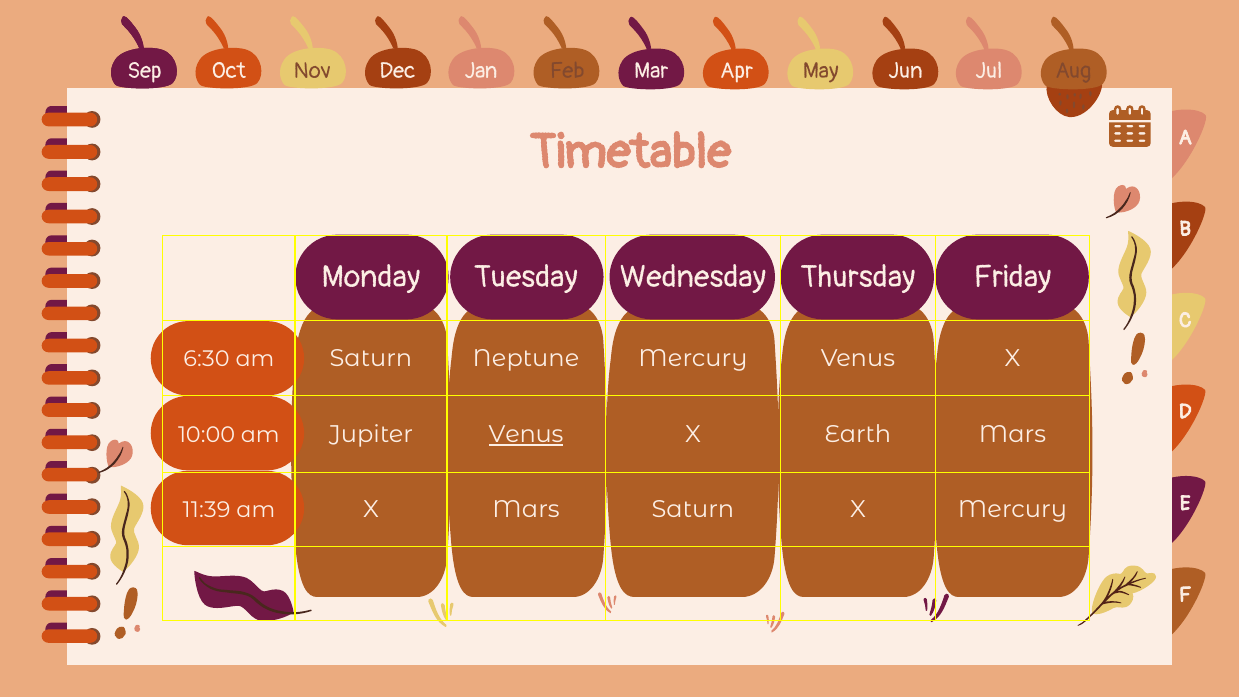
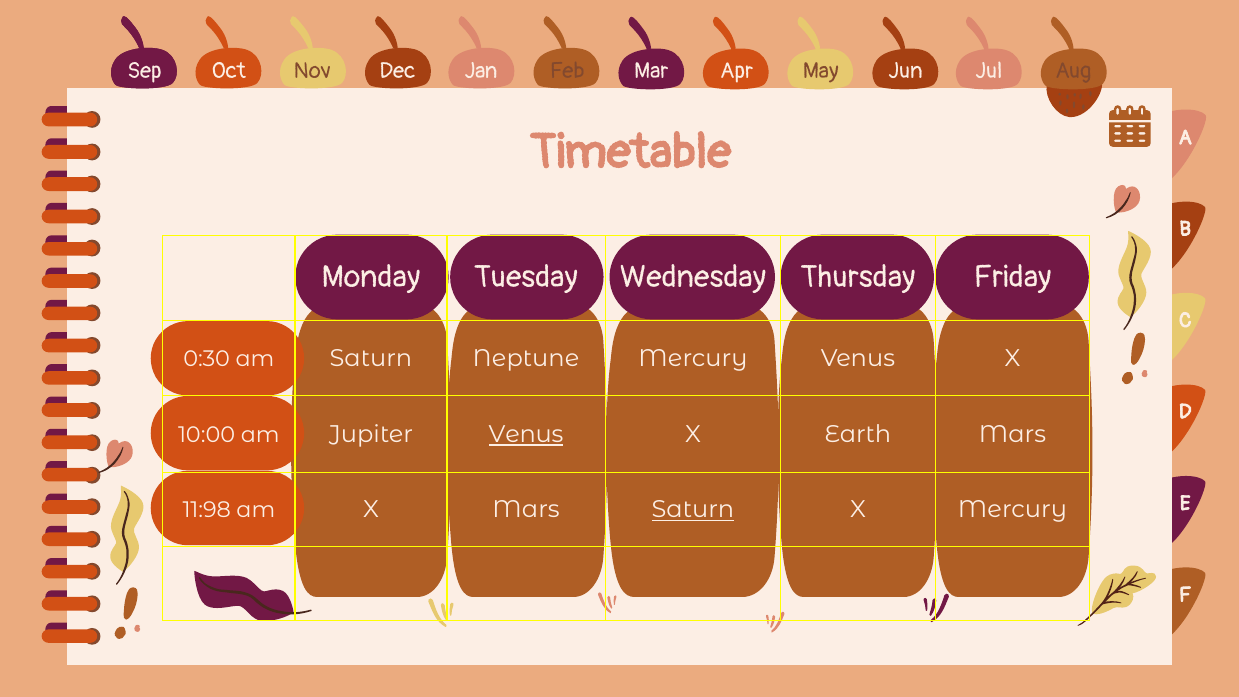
6:30: 6:30 -> 0:30
11:39: 11:39 -> 11:98
Saturn at (693, 510) underline: none -> present
